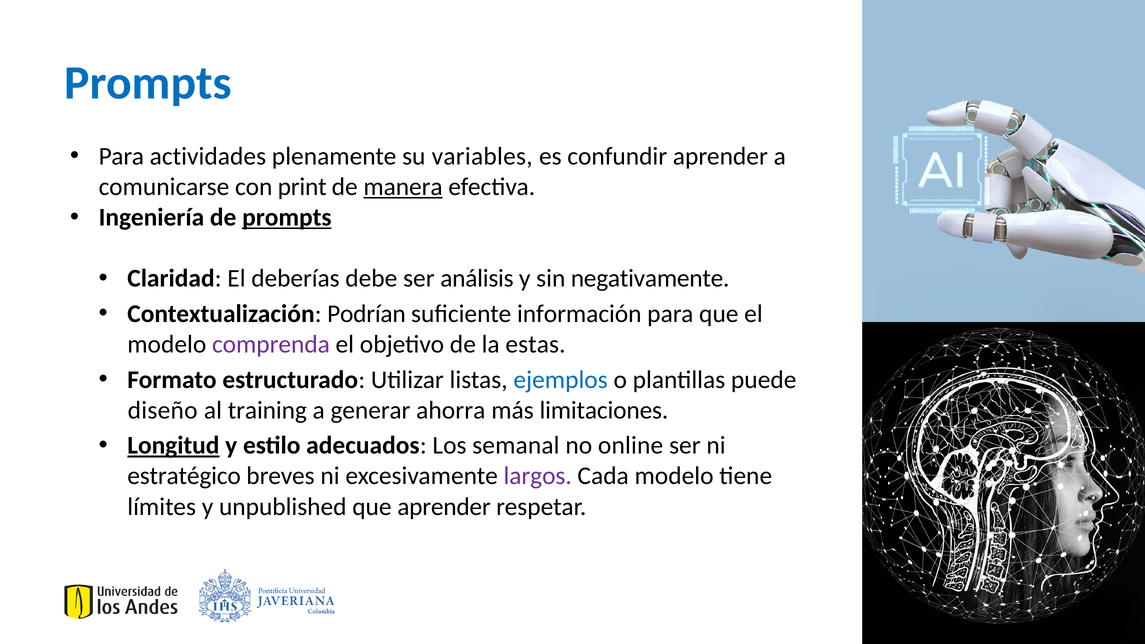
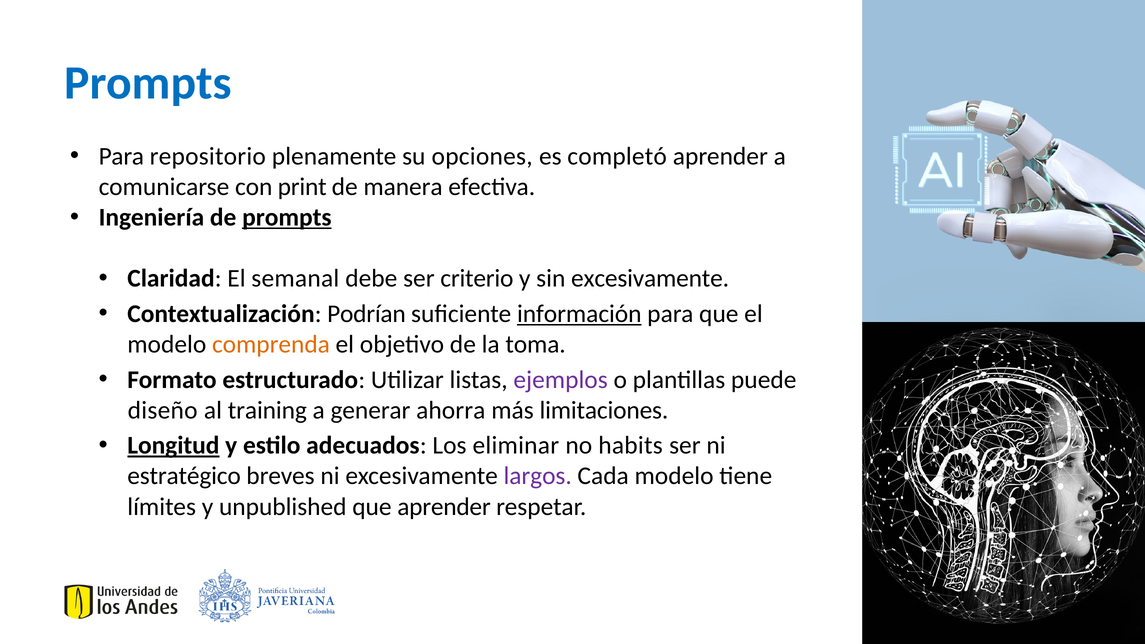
actividades: actividades -> repositorio
variables: variables -> opciones
confundir: confundir -> completó
manera underline: present -> none
deberías: deberías -> semanal
análisis: análisis -> criterio
sin negativamente: negativamente -> excesivamente
información underline: none -> present
comprenda colour: purple -> orange
estas: estas -> toma
ejemplos colour: blue -> purple
semanal: semanal -> eliminar
online: online -> habits
